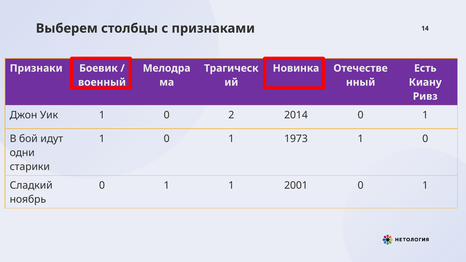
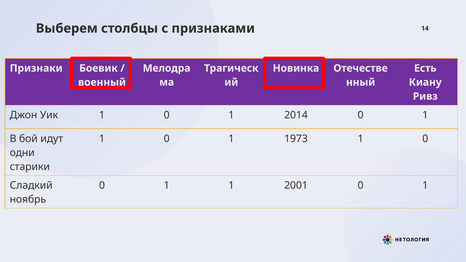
Уик 1 0 2: 2 -> 1
